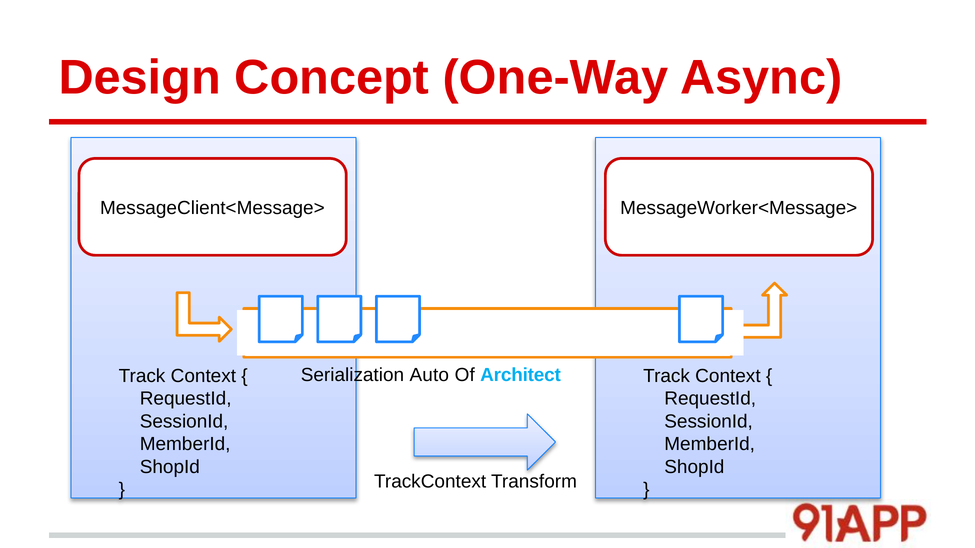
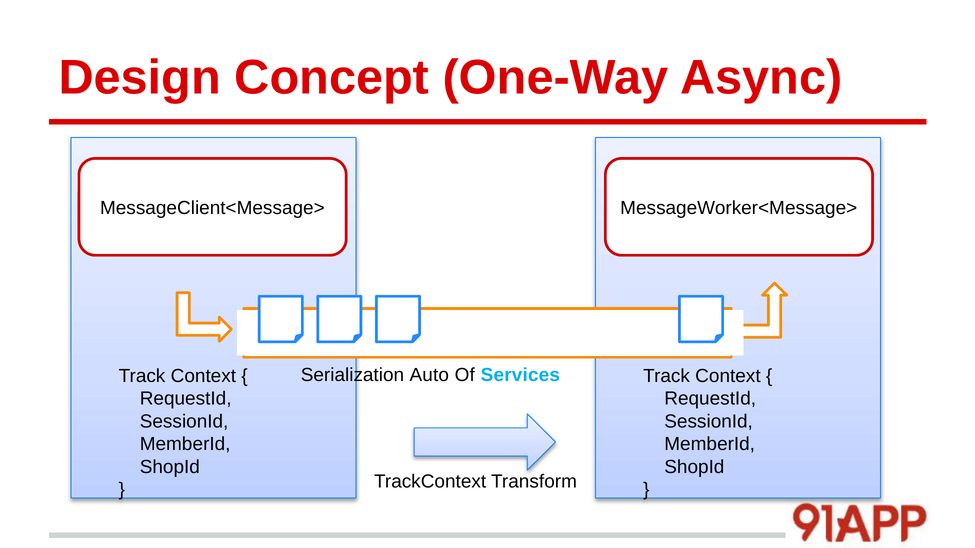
Architect: Architect -> Services
